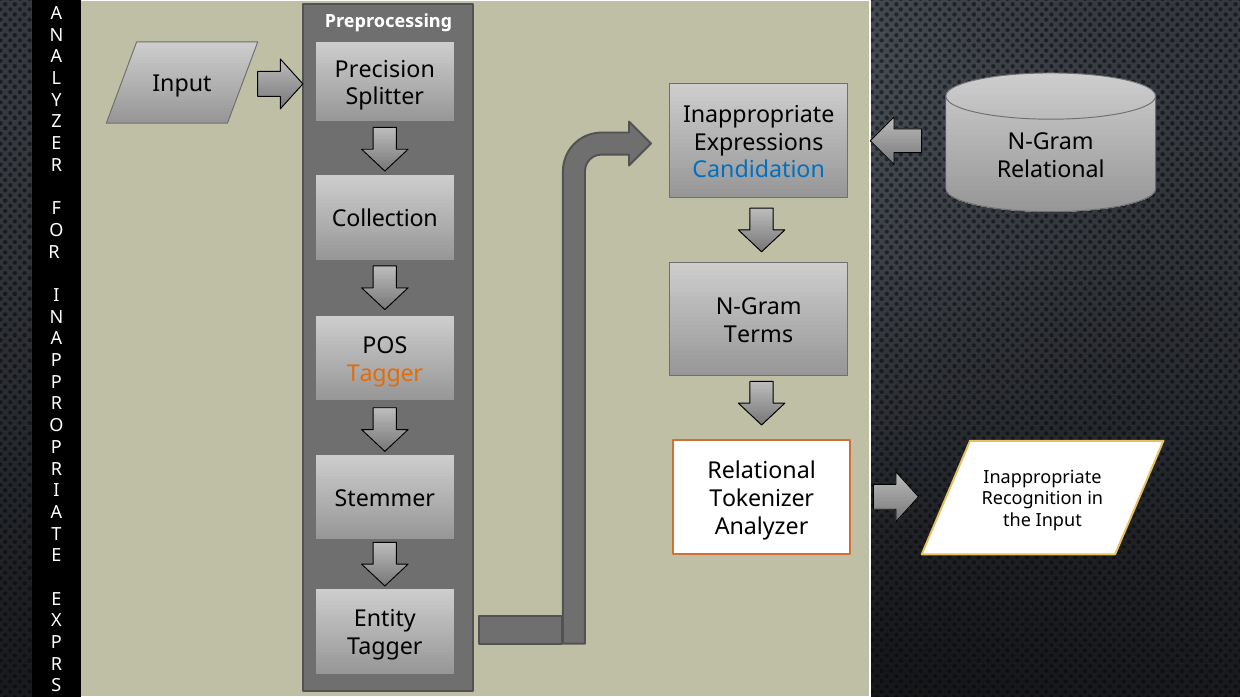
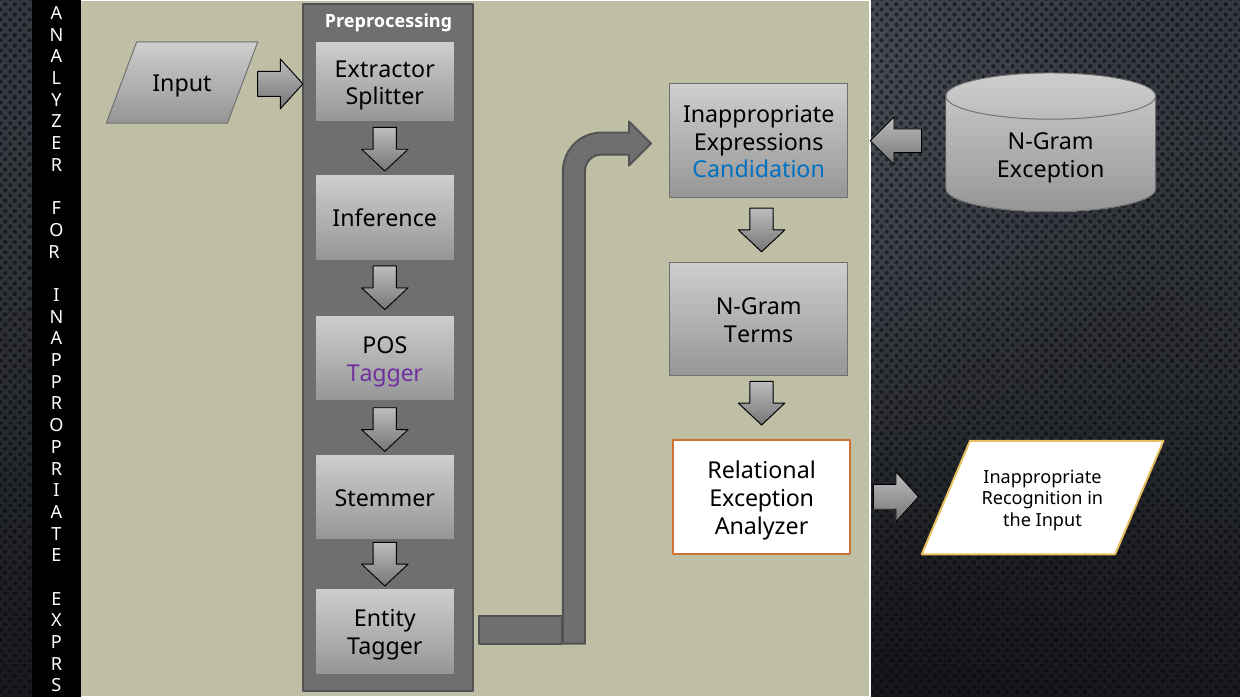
Precision: Precision -> Extractor
Relational at (1051, 170): Relational -> Exception
Collection: Collection -> Inference
Tagger at (385, 374) colour: orange -> purple
Tokenizer at (762, 499): Tokenizer -> Exception
